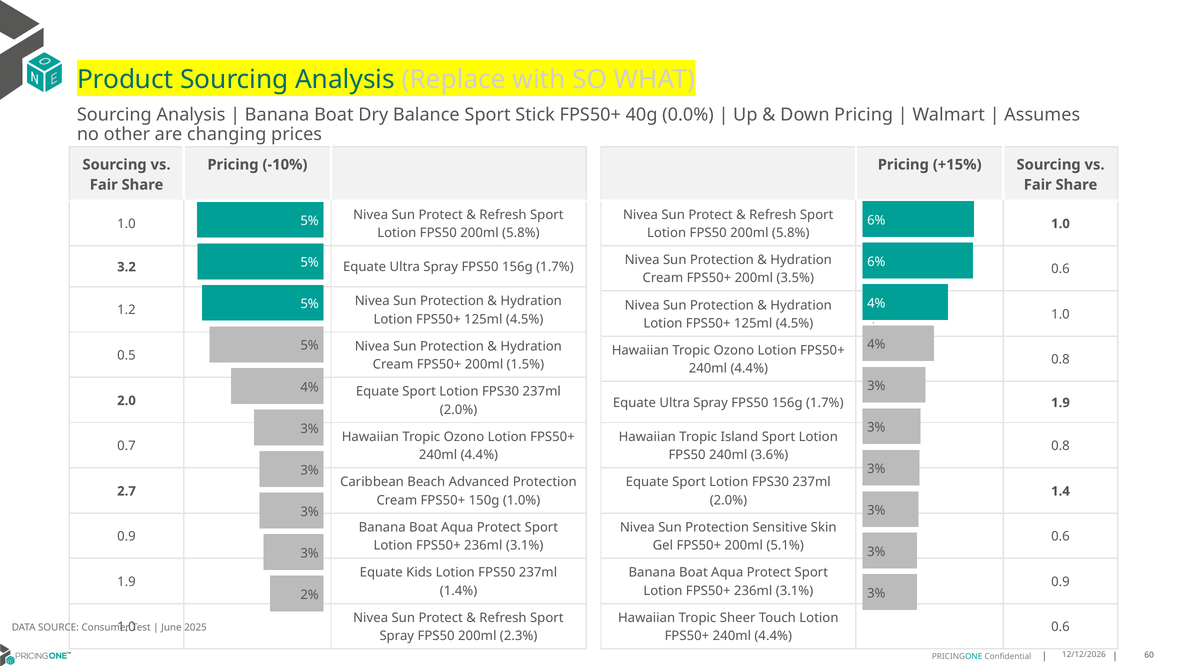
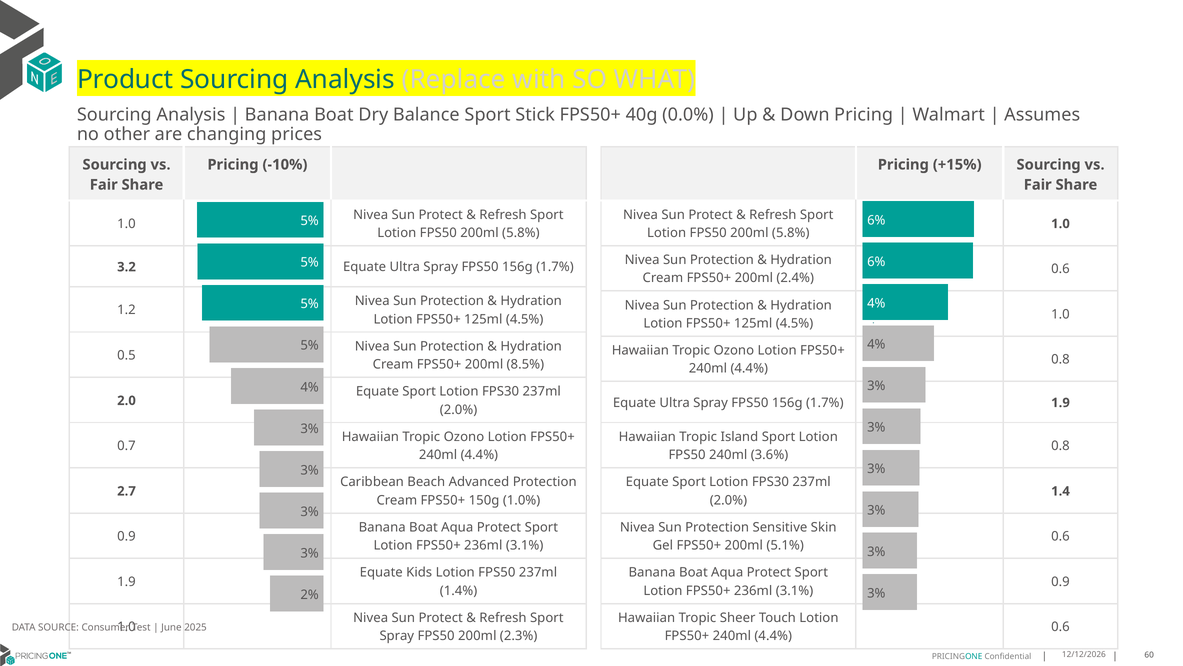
3.5%: 3.5% -> 2.4%
1.5%: 1.5% -> 8.5%
